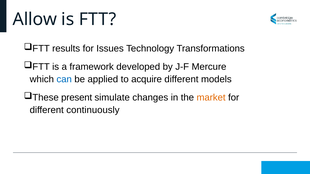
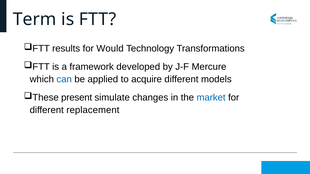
Allow: Allow -> Term
Issues: Issues -> Would
market colour: orange -> blue
continuously: continuously -> replacement
